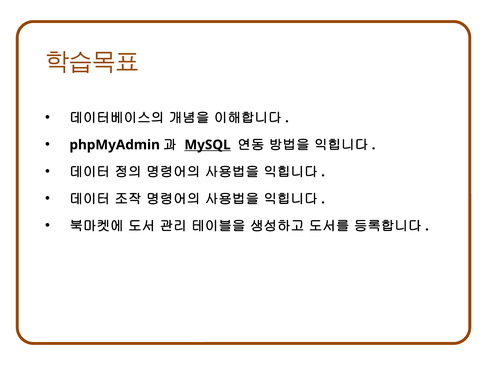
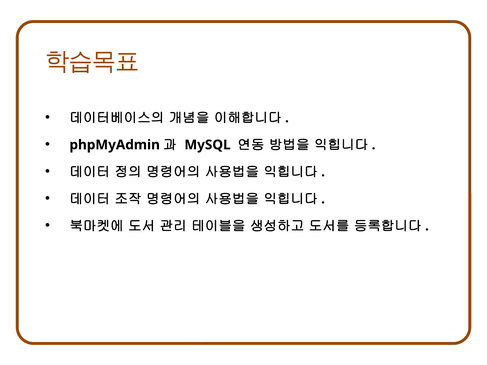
MySQL underline: present -> none
